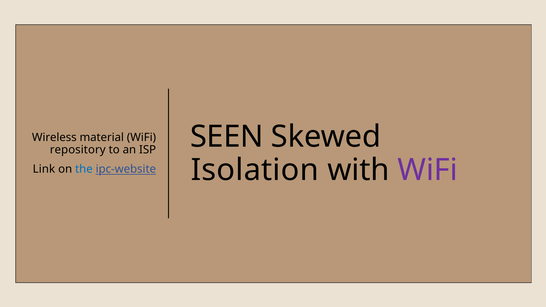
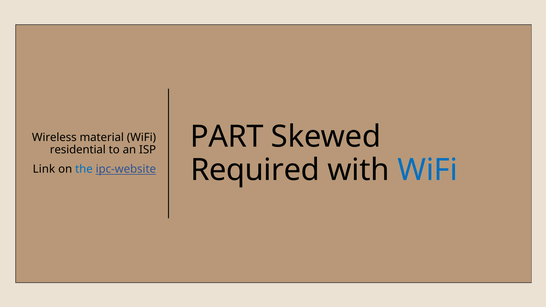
SEEN: SEEN -> PART
repository: repository -> residential
Isolation: Isolation -> Required
WiFi at (428, 170) colour: purple -> blue
